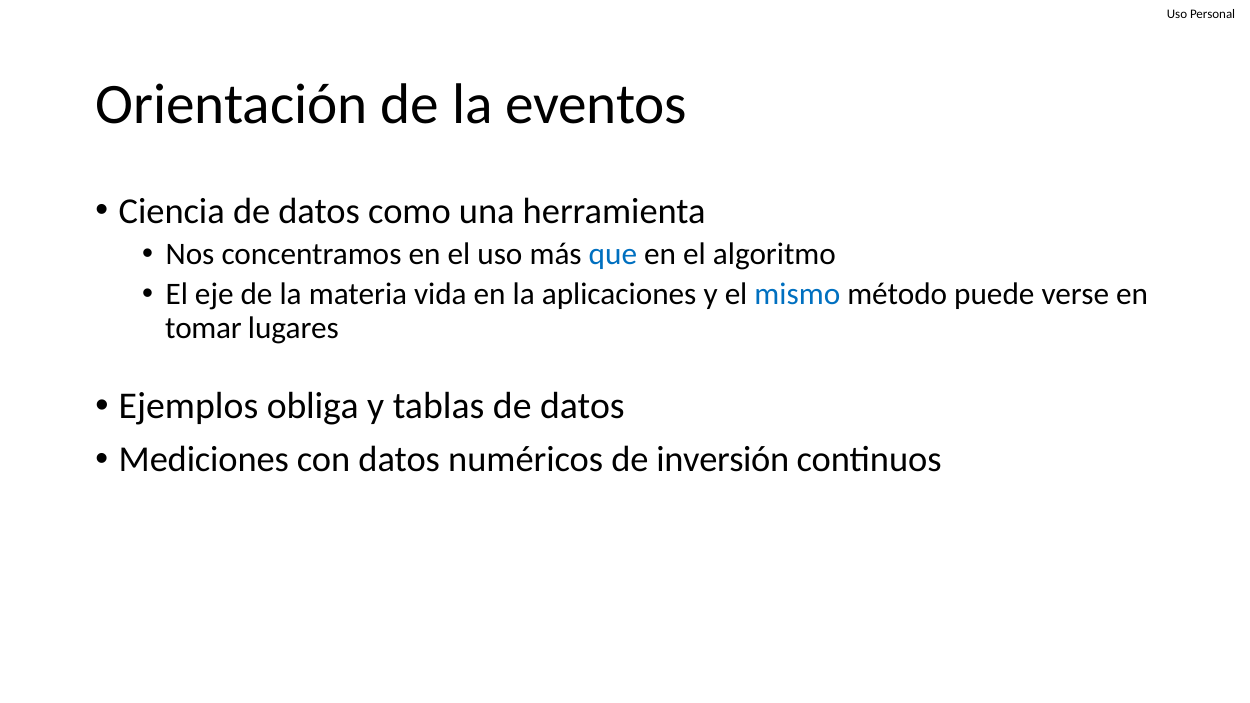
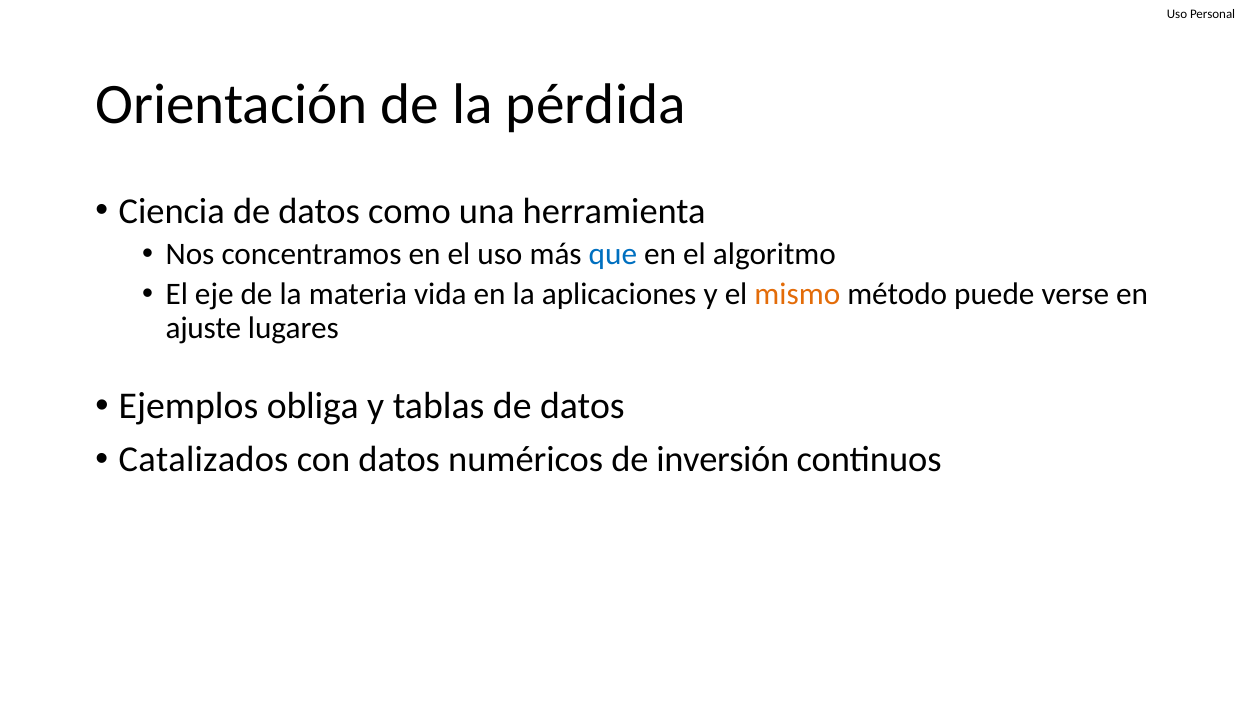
eventos: eventos -> pérdida
mismo colour: blue -> orange
tomar: tomar -> ajuste
Mediciones: Mediciones -> Catalizados
